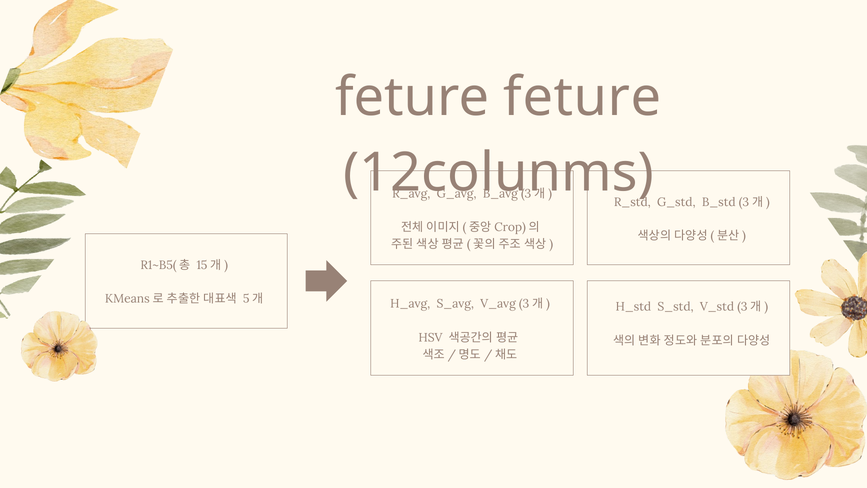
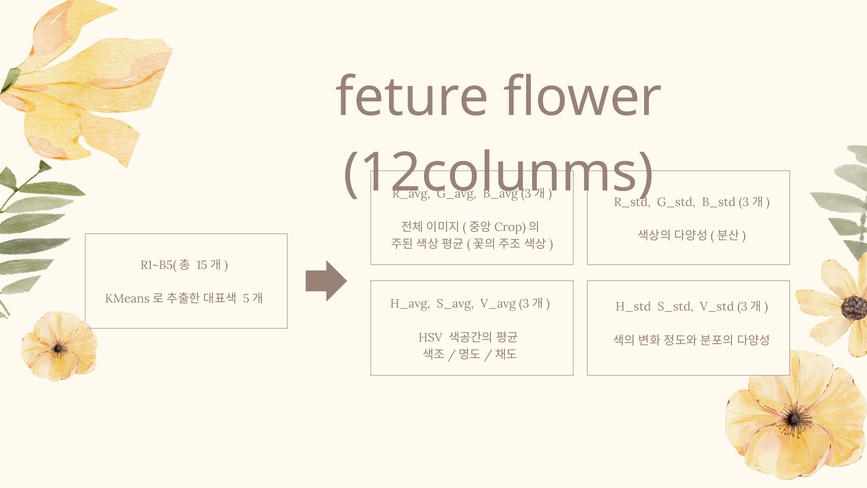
feture feture: feture -> flower
